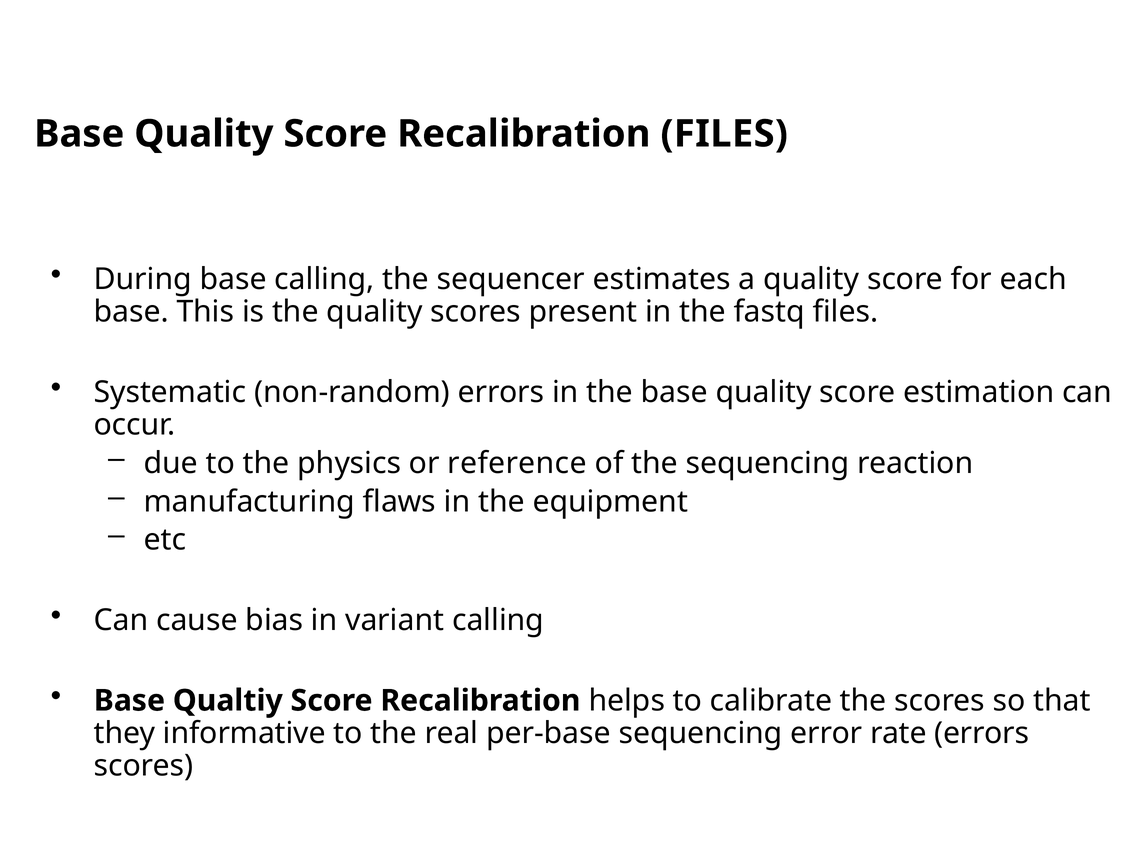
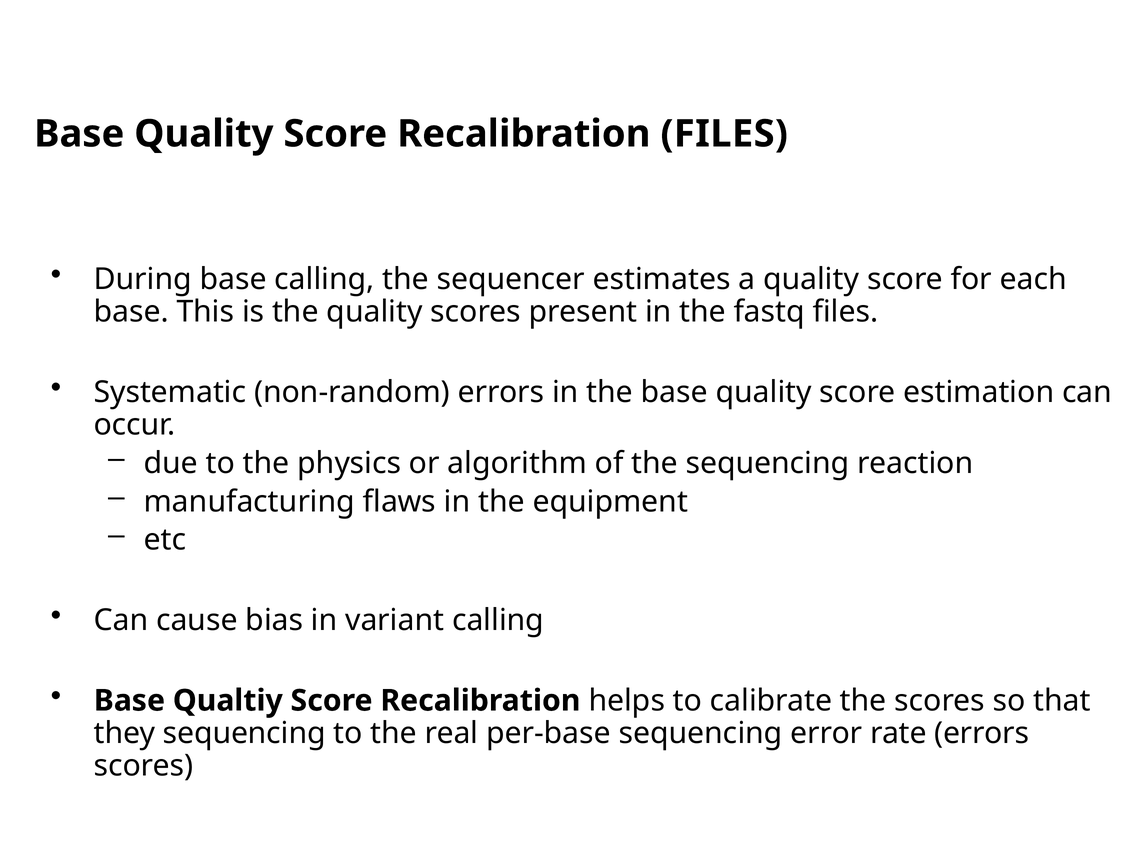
reference: reference -> algorithm
they informative: informative -> sequencing
